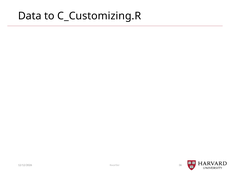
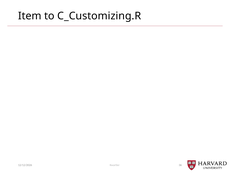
Data: Data -> Item
